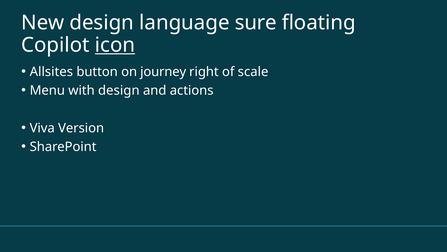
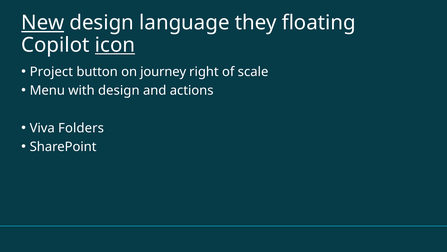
New underline: none -> present
sure: sure -> they
Allsites: Allsites -> Project
Version: Version -> Folders
